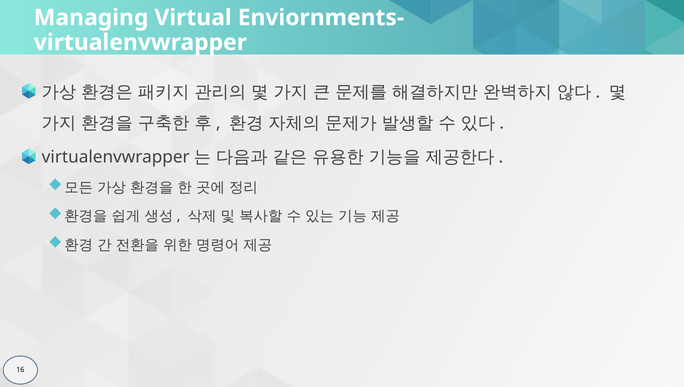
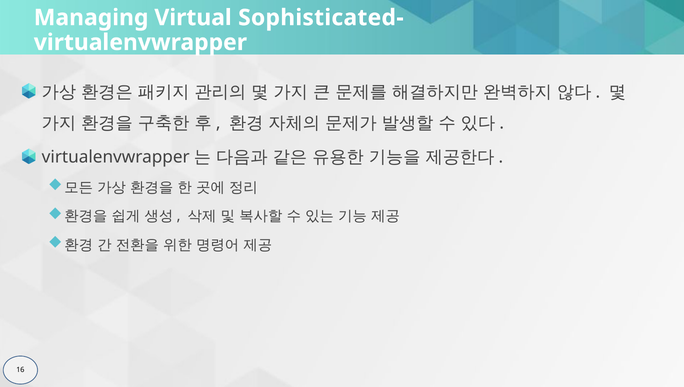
Enviornments-: Enviornments- -> Sophisticated-
